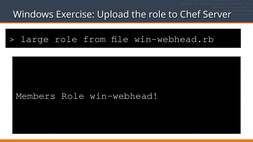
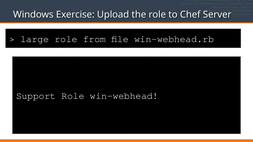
Members: Members -> Support
